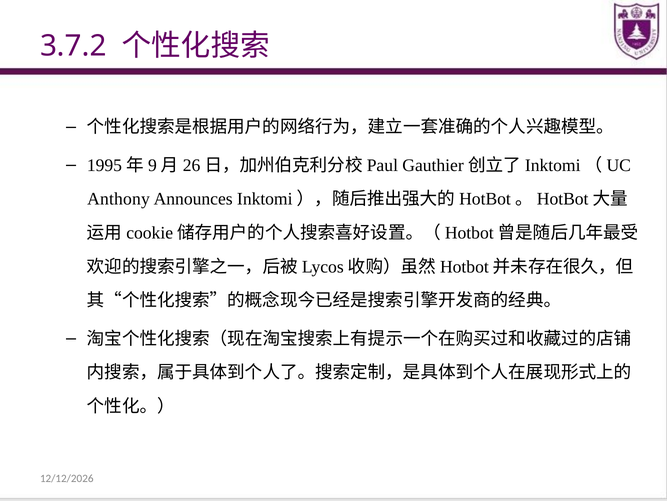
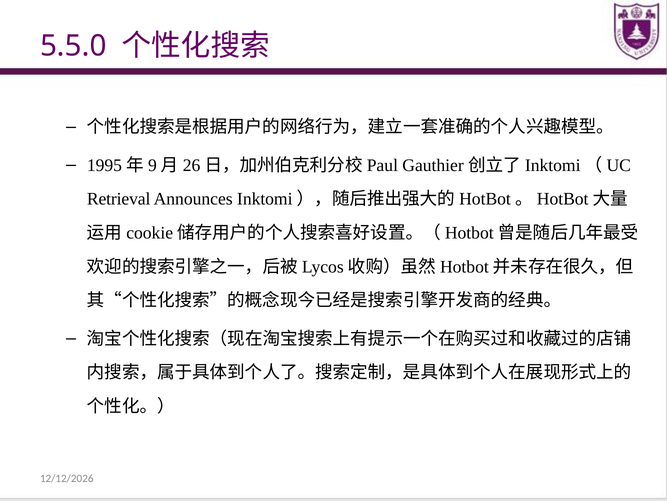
3.7.2: 3.7.2 -> 5.5.0
Anthony: Anthony -> Retrieval
